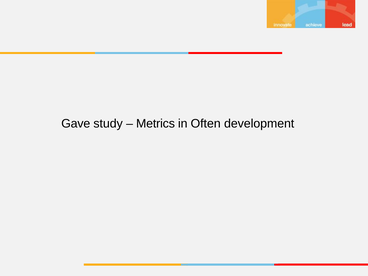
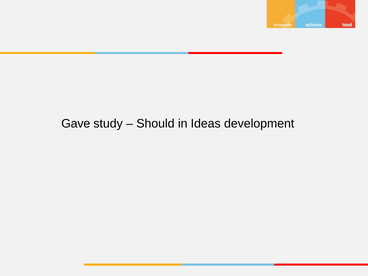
Metrics: Metrics -> Should
Often: Often -> Ideas
